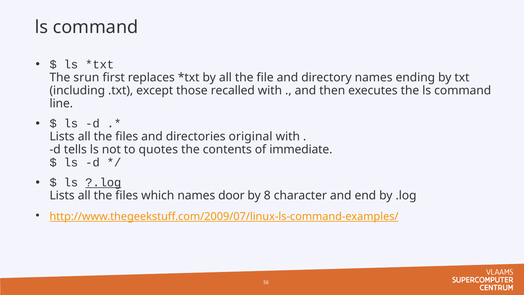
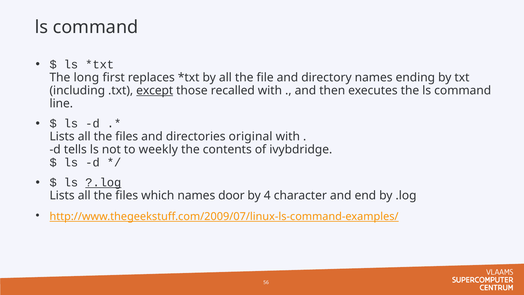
srun: srun -> long
except underline: none -> present
quotes: quotes -> weekly
immediate: immediate -> ivybdridge
8: 8 -> 4
